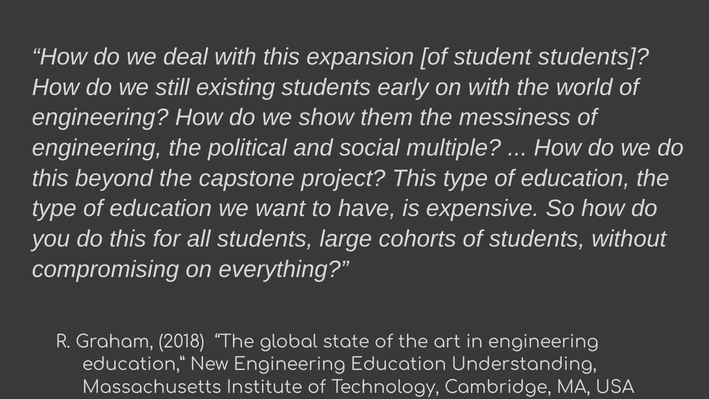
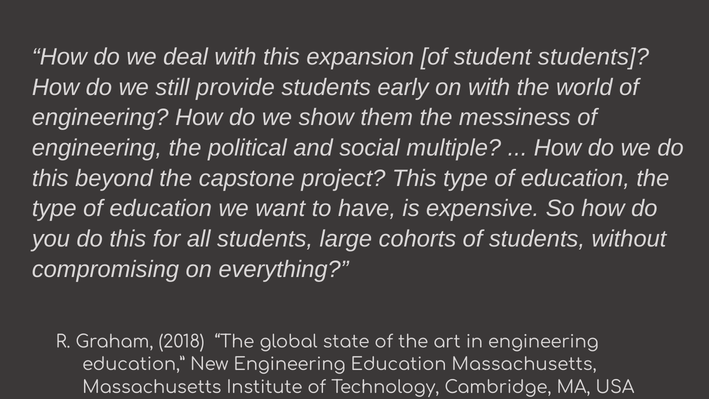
existing: existing -> provide
Education Understanding: Understanding -> Massachusetts
